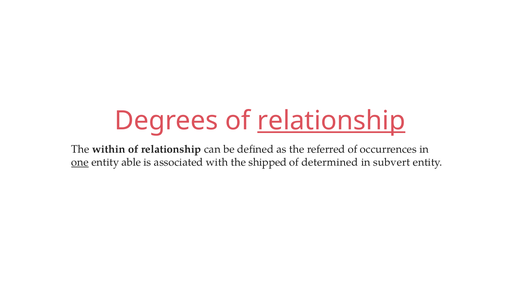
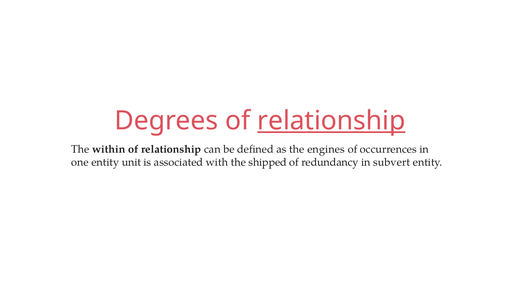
referred: referred -> engines
one underline: present -> none
able: able -> unit
determined: determined -> redundancy
